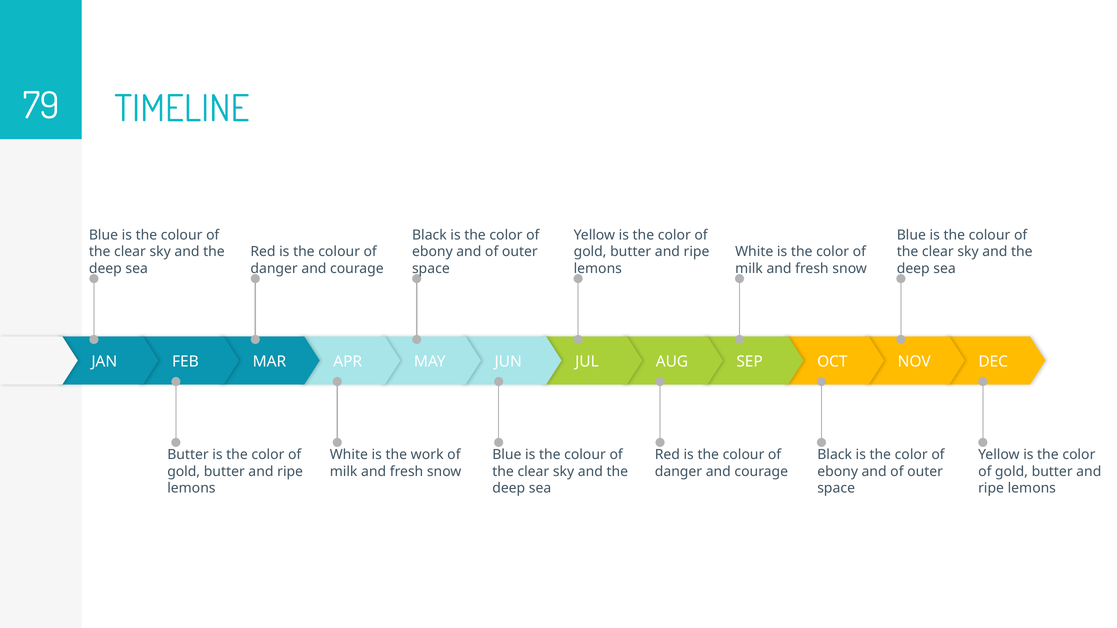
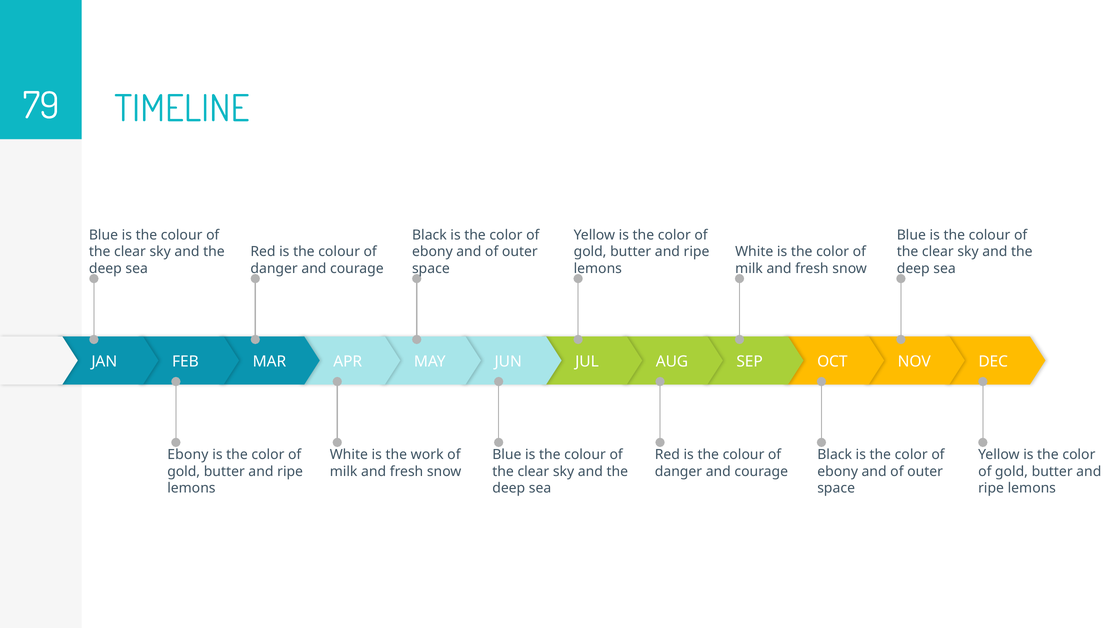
Butter at (188, 455): Butter -> Ebony
